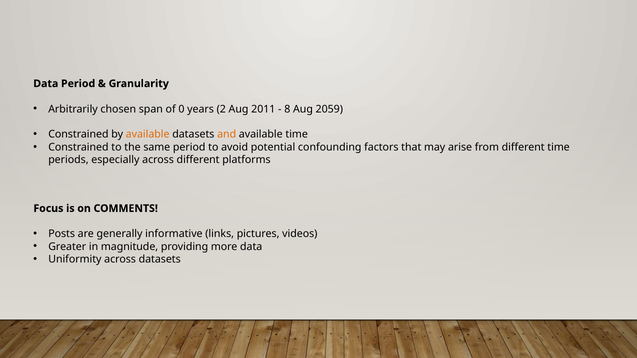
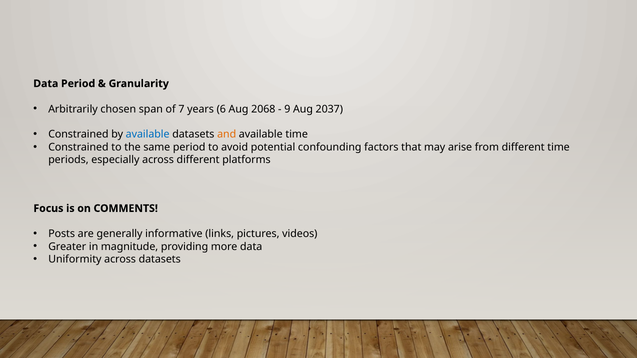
0: 0 -> 7
2: 2 -> 6
2011: 2011 -> 2068
8: 8 -> 9
2059: 2059 -> 2037
available at (148, 135) colour: orange -> blue
